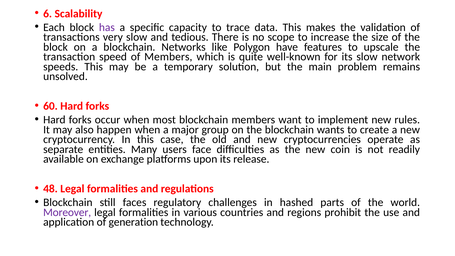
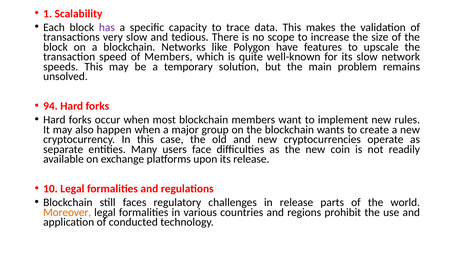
6: 6 -> 1
60: 60 -> 94
48: 48 -> 10
in hashed: hashed -> release
Moreover colour: purple -> orange
generation: generation -> conducted
